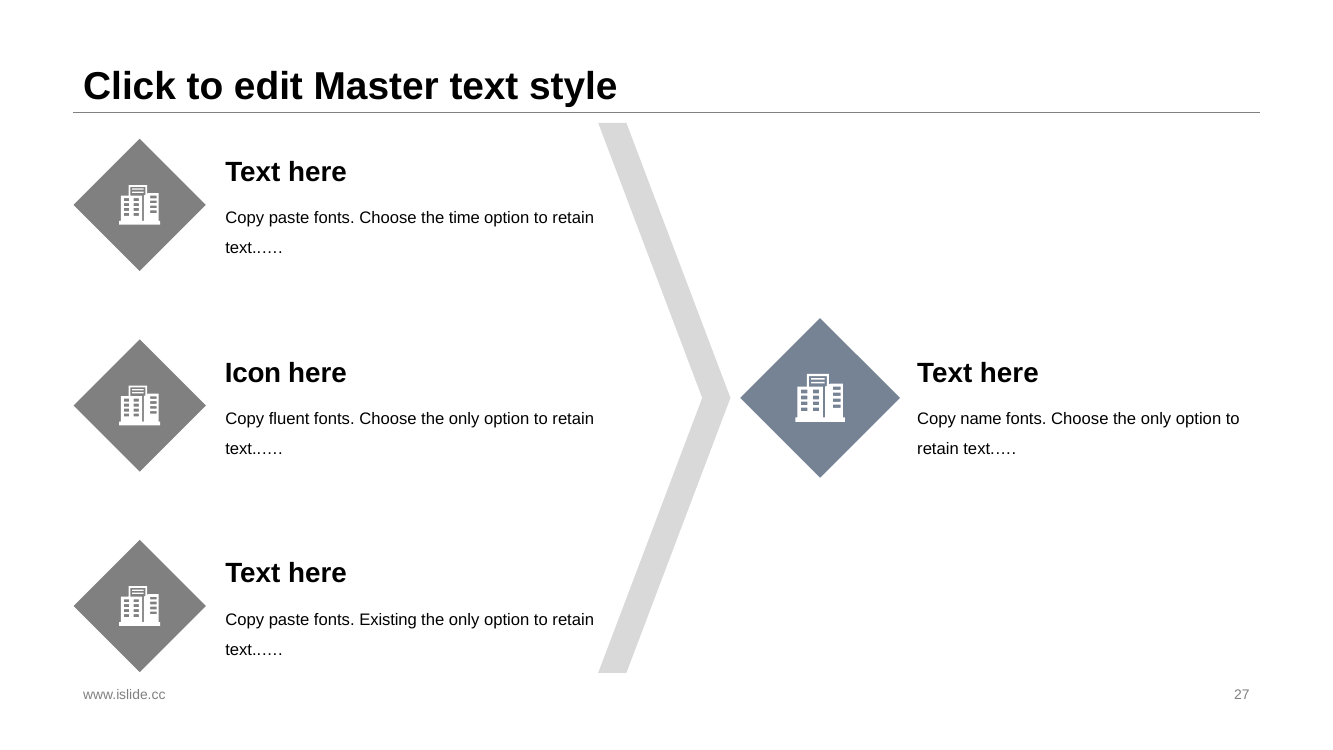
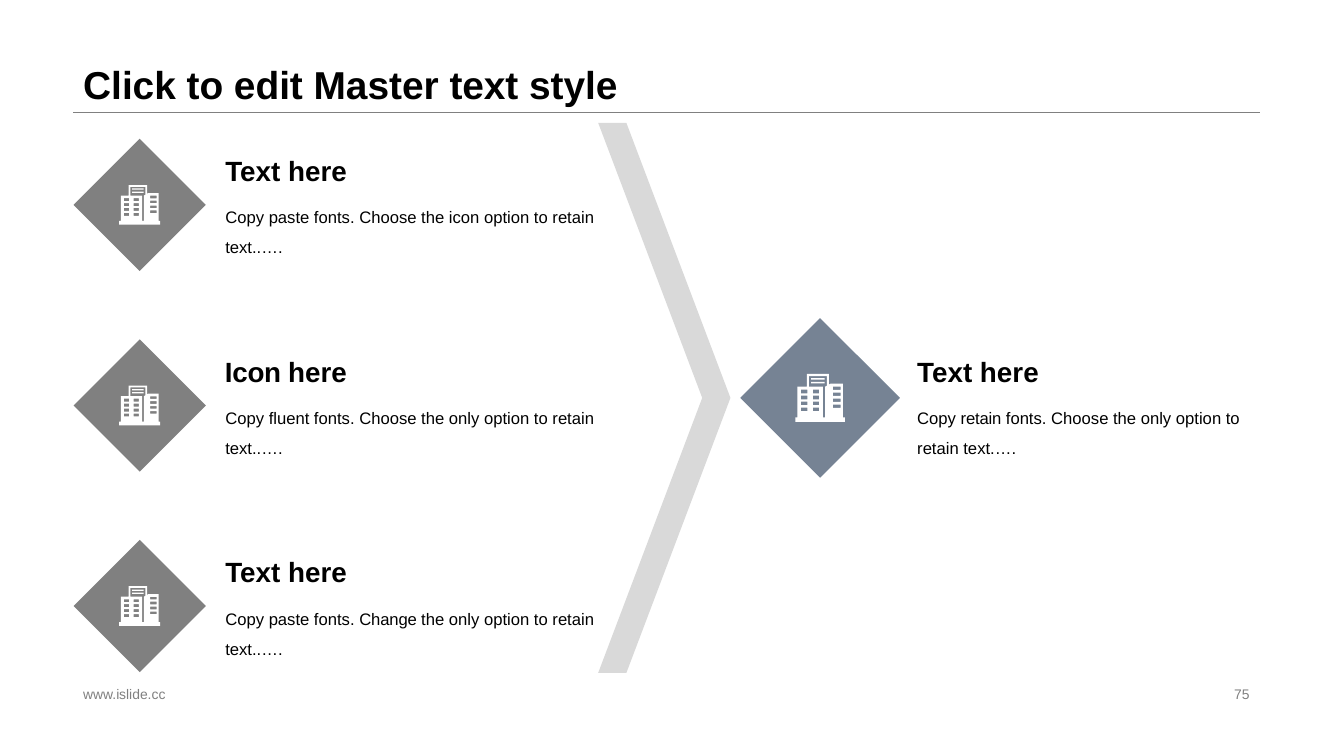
the time: time -> icon
Copy name: name -> retain
Existing: Existing -> Change
27: 27 -> 75
